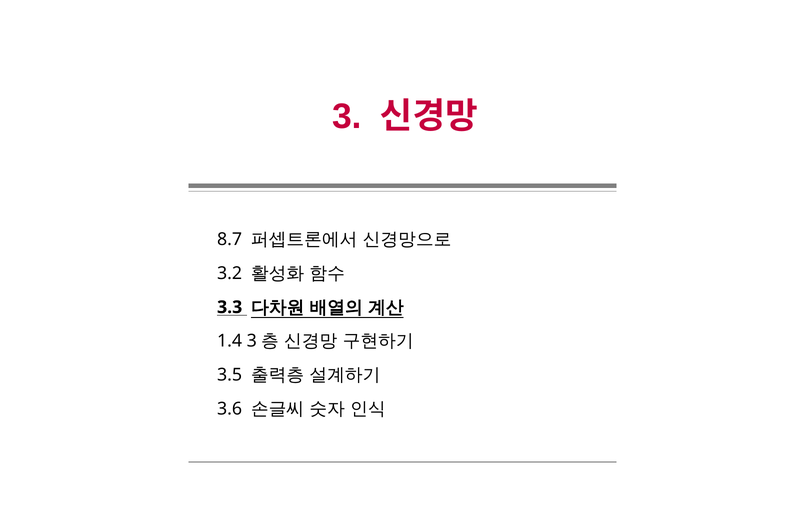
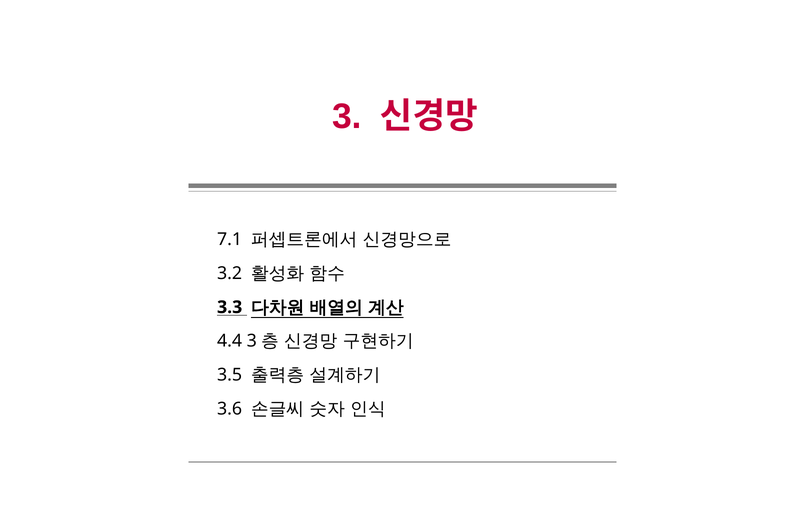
8.7: 8.7 -> 7.1
1.4: 1.4 -> 4.4
